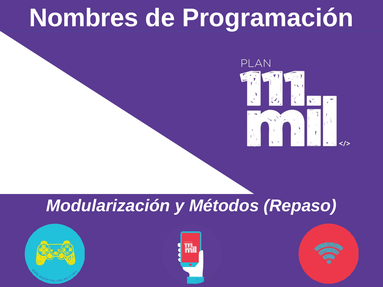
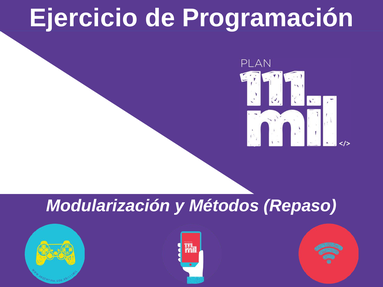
Nombres: Nombres -> Ejercicio
